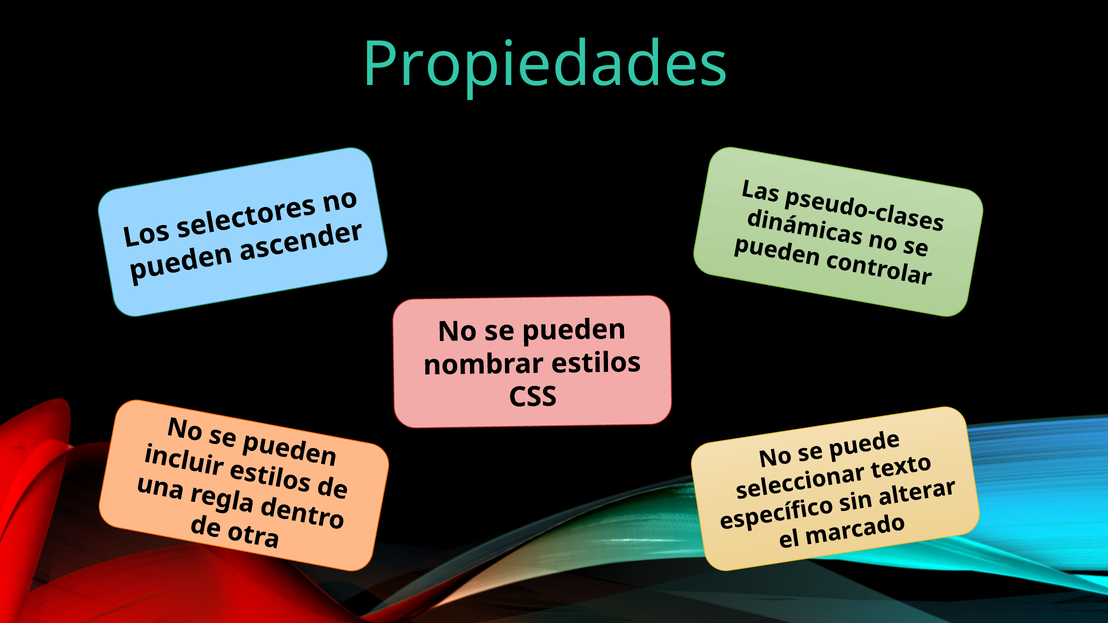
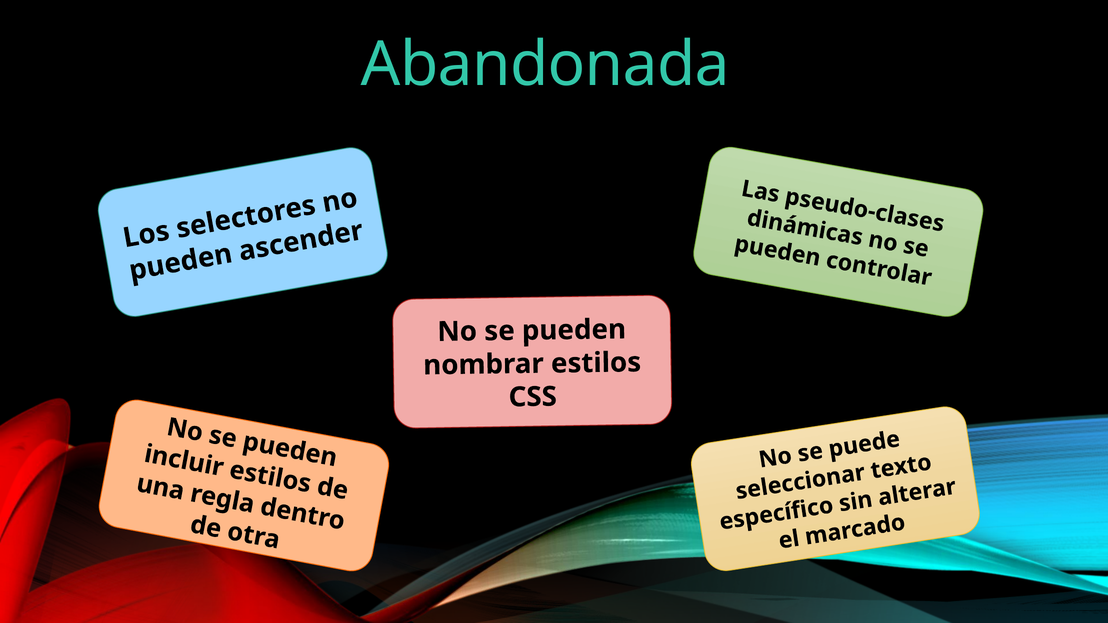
Propiedades: Propiedades -> Abandonada
